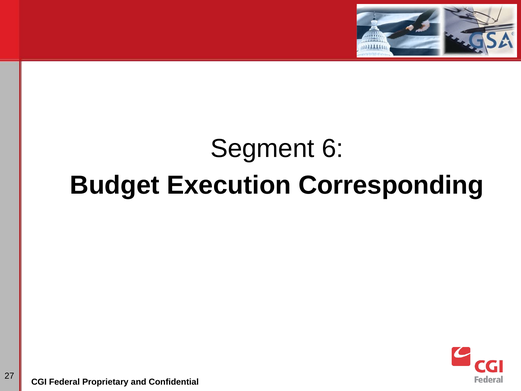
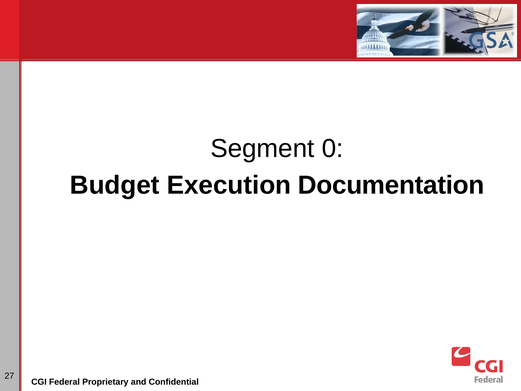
6: 6 -> 0
Corresponding: Corresponding -> Documentation
